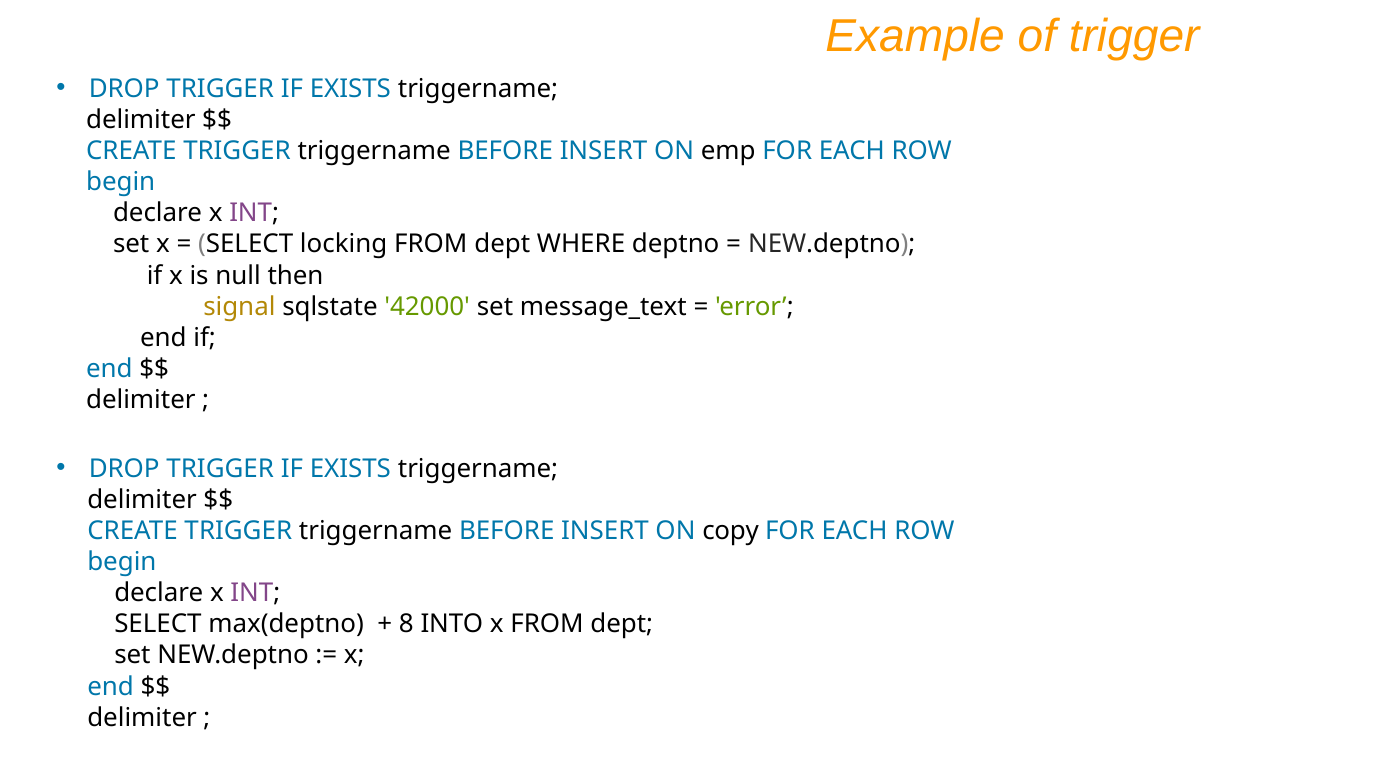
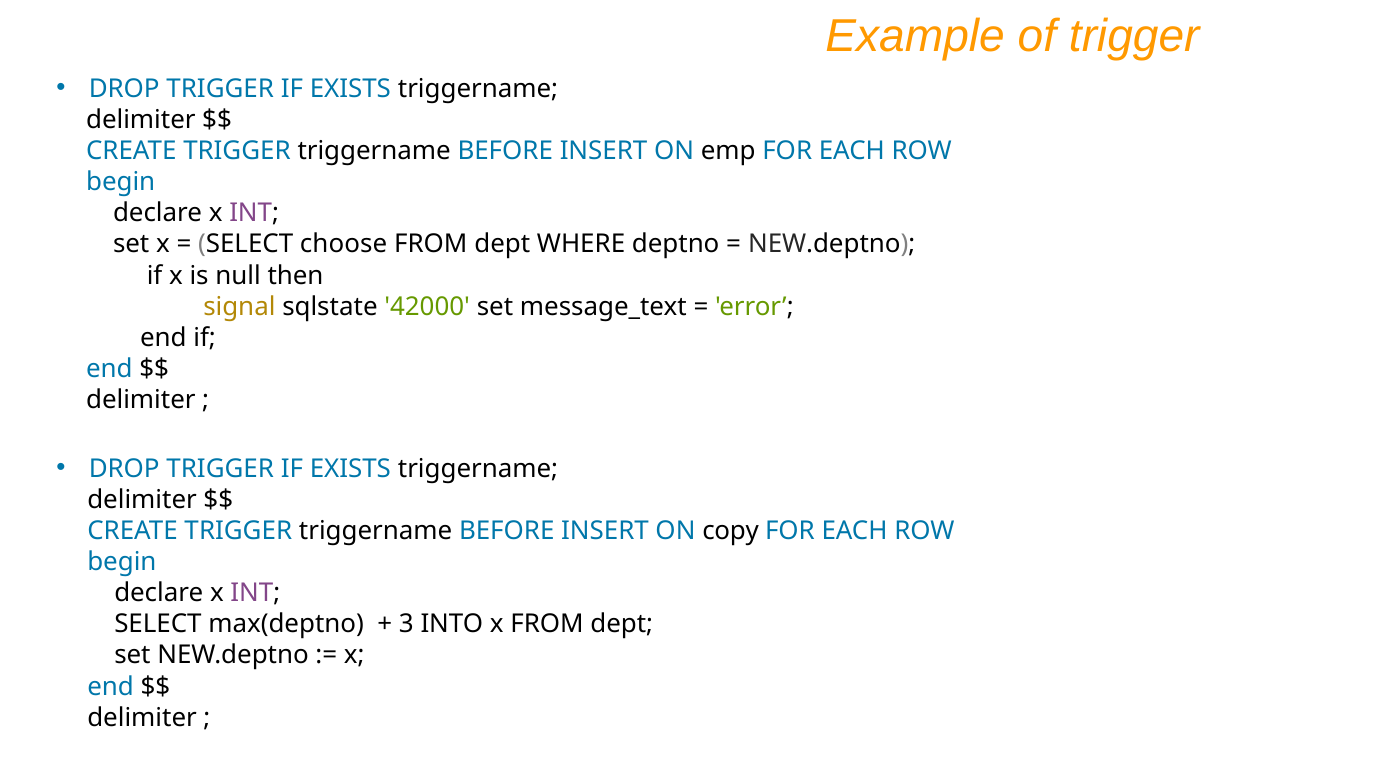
locking: locking -> choose
8: 8 -> 3
